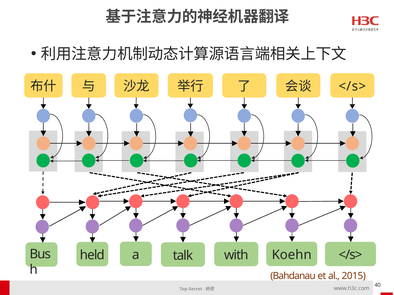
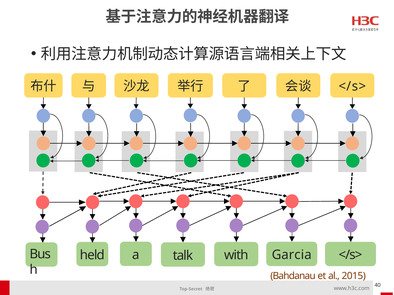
Koehn: Koehn -> Garcia
